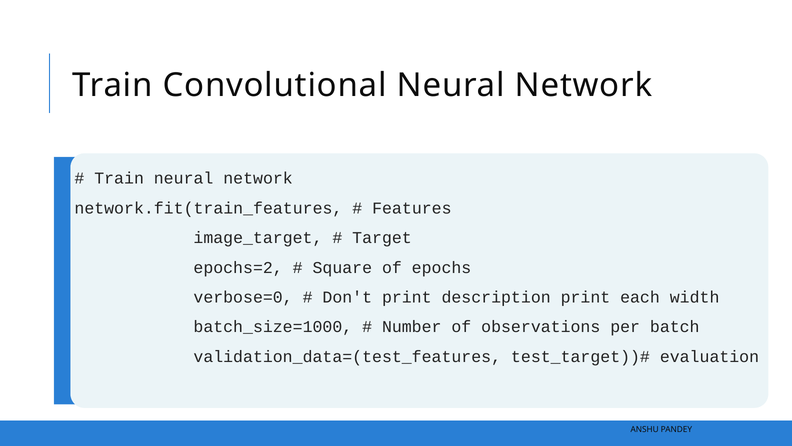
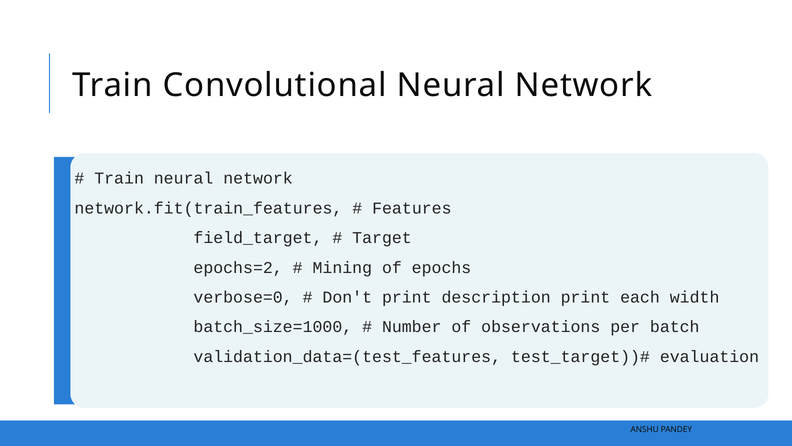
image_target: image_target -> field_target
Square: Square -> Mining
